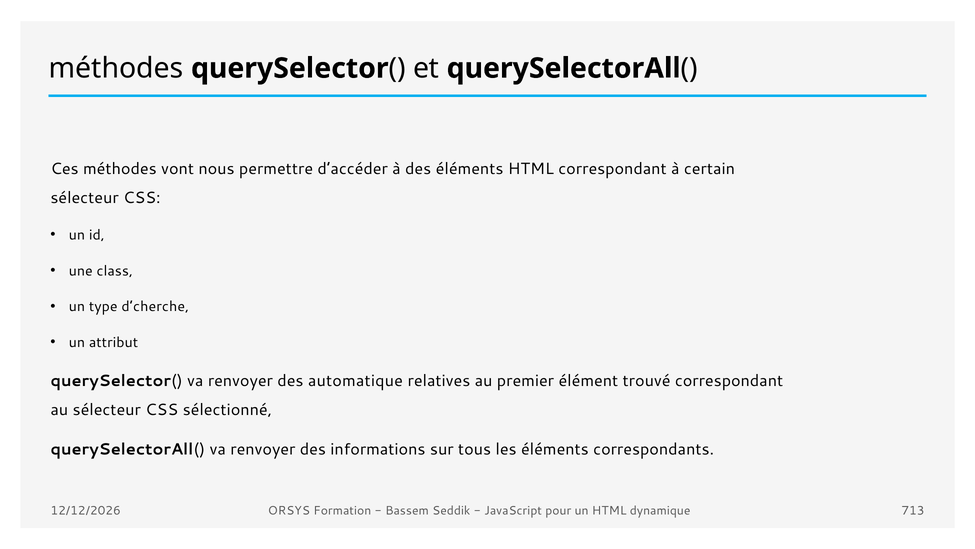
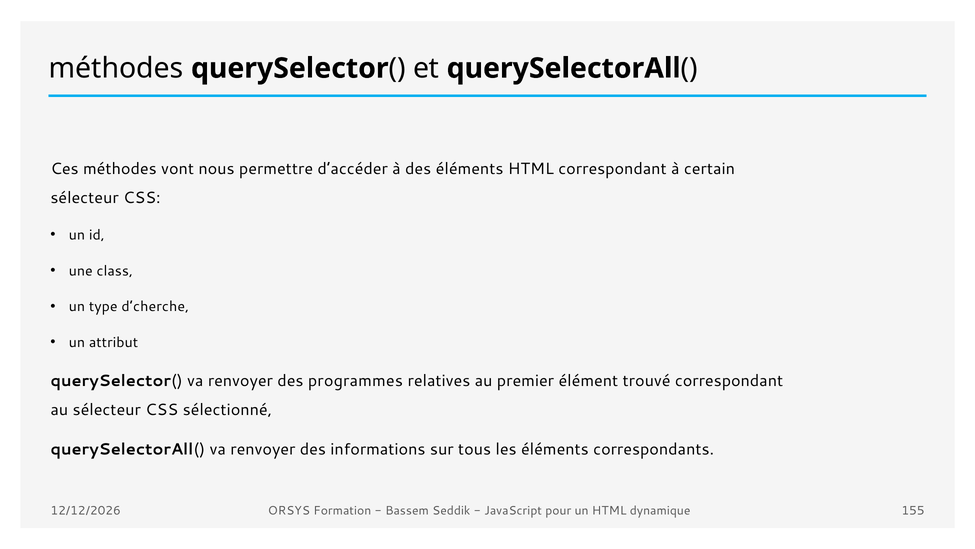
automatique: automatique -> programmes
713: 713 -> 155
